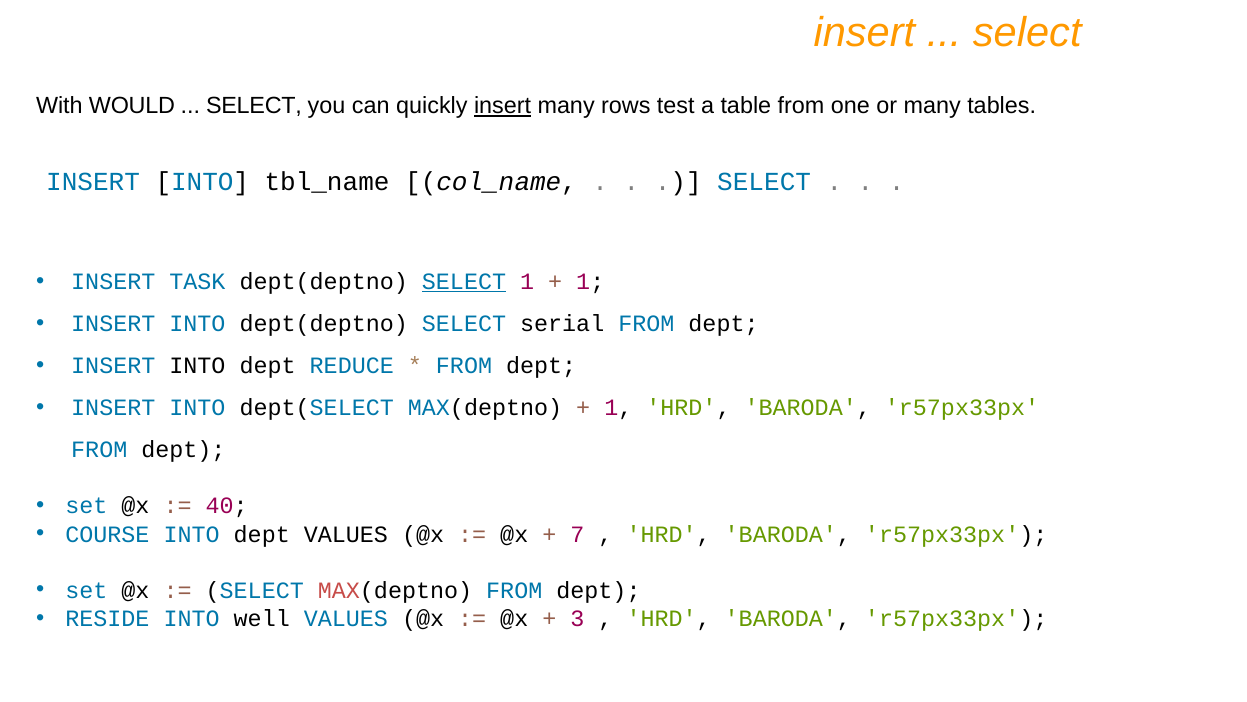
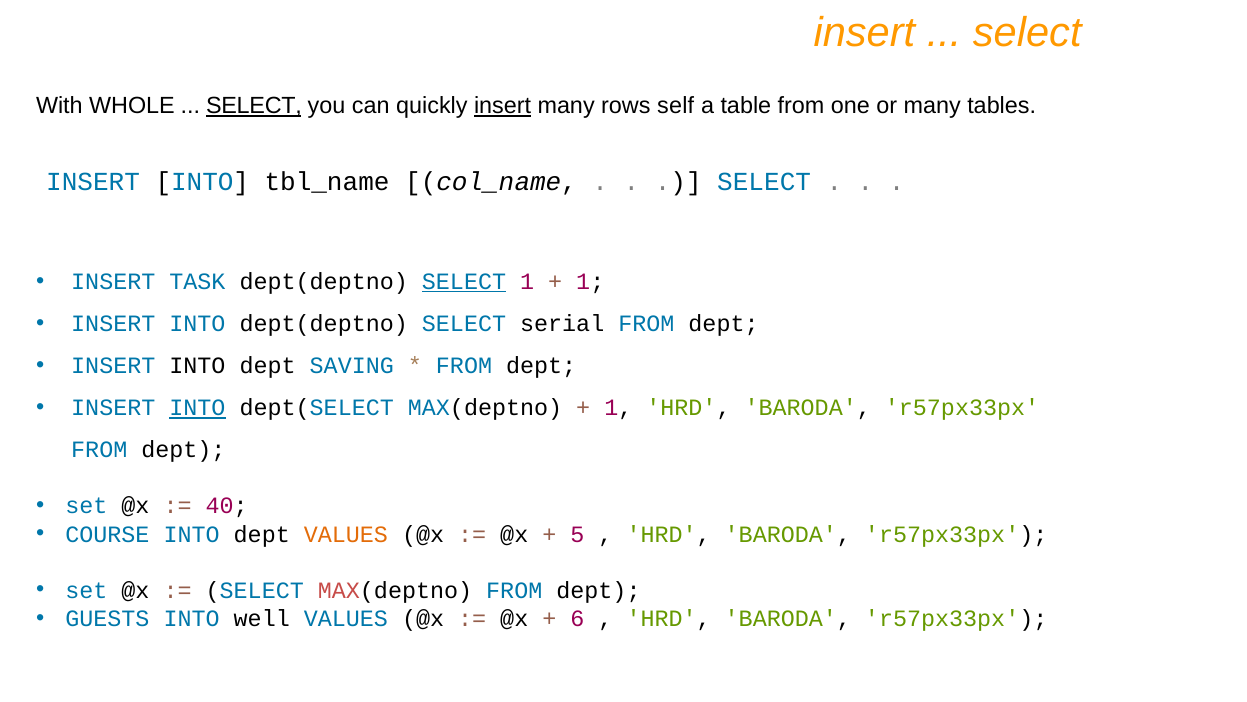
WOULD: WOULD -> WHOLE
SELECT at (254, 106) underline: none -> present
test: test -> self
REDUCE: REDUCE -> SAVING
INTO at (197, 408) underline: none -> present
VALUES at (346, 534) colour: black -> orange
7: 7 -> 5
RESIDE: RESIDE -> GUESTS
3: 3 -> 6
